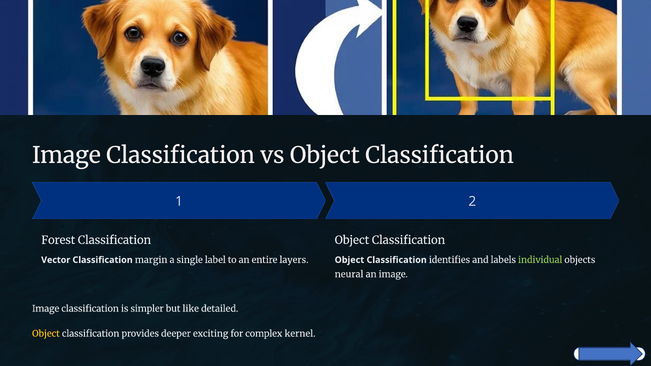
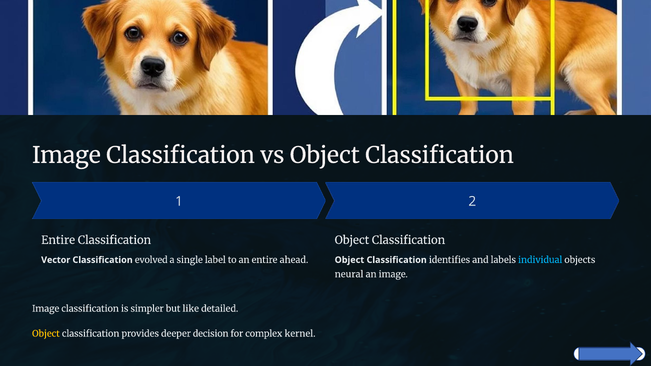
Forest at (58, 240): Forest -> Entire
margin: margin -> evolved
layers: layers -> ahead
individual colour: light green -> light blue
exciting: exciting -> decision
